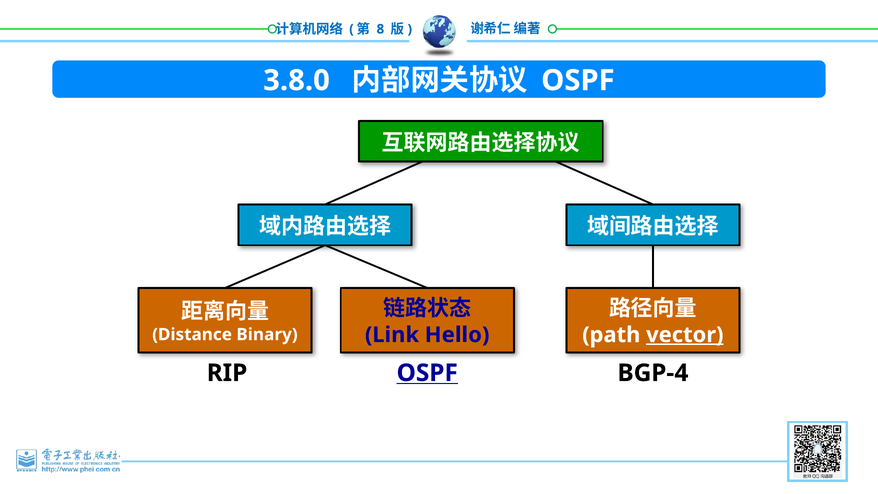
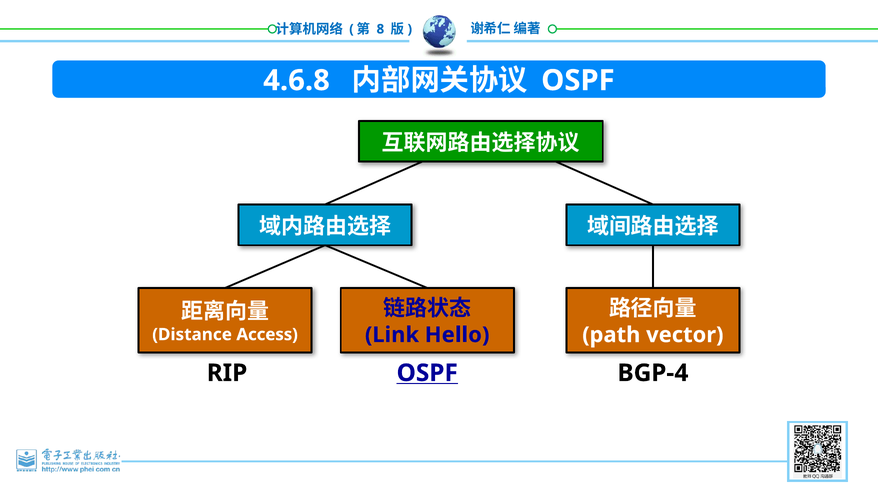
3.8.0: 3.8.0 -> 4.6.8
vector underline: present -> none
Binary: Binary -> Access
